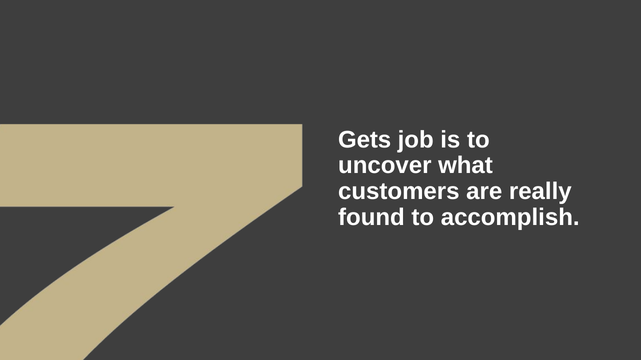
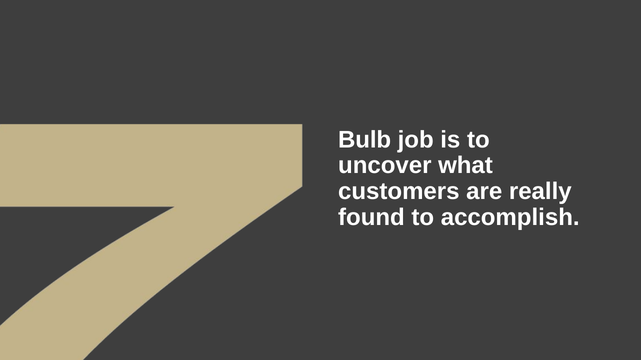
Gets: Gets -> Bulb
